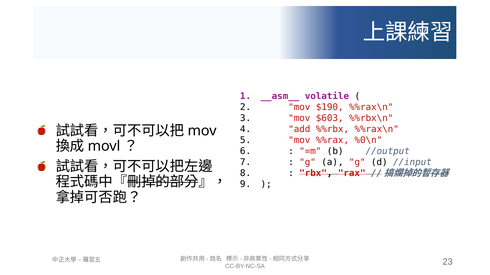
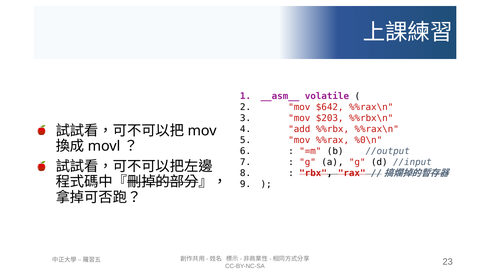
$190: $190 -> $642
$603: $603 -> $203
